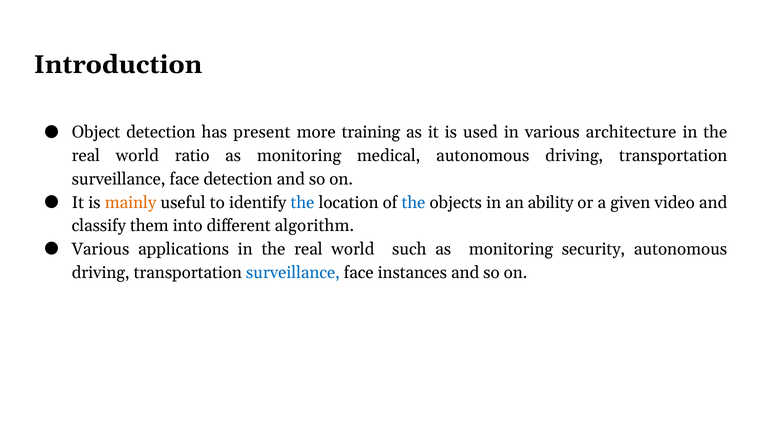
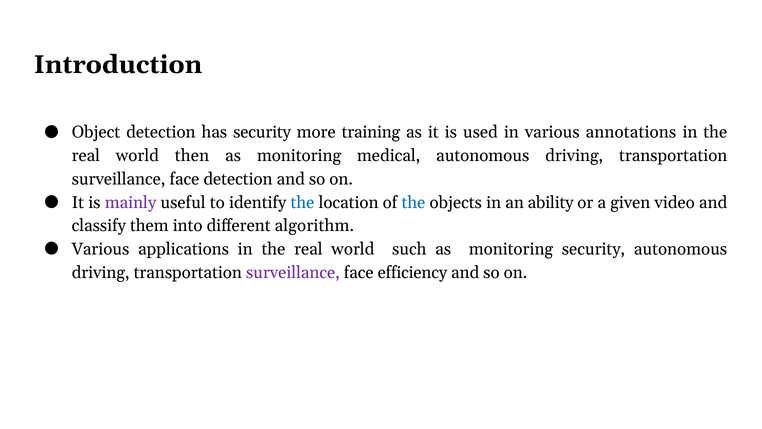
has present: present -> security
architecture: architecture -> annotations
ratio: ratio -> then
mainly colour: orange -> purple
surveillance at (293, 272) colour: blue -> purple
instances: instances -> efficiency
